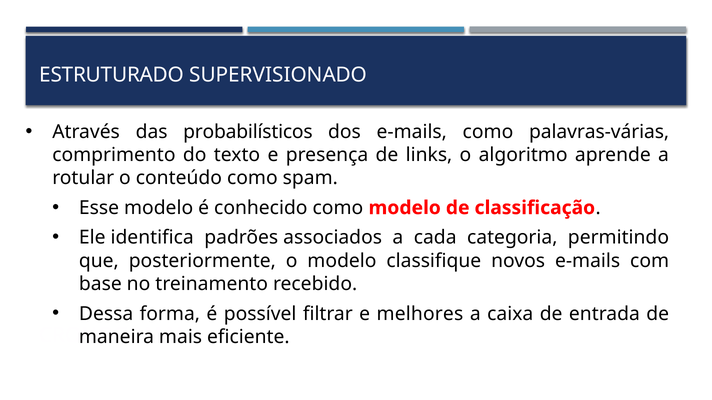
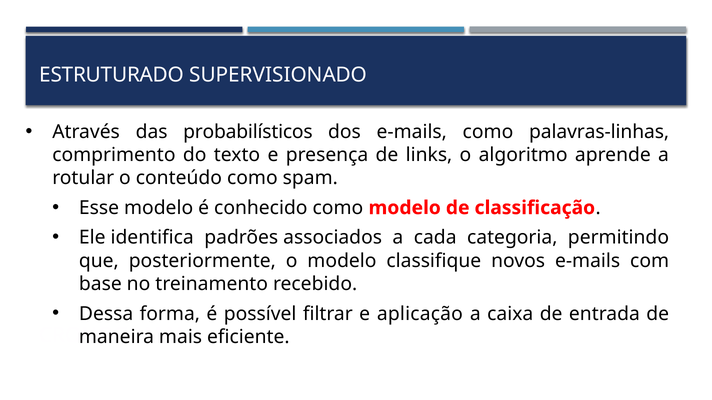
palavras-várias: palavras-várias -> palavras-linhas
melhores: melhores -> aplicação
